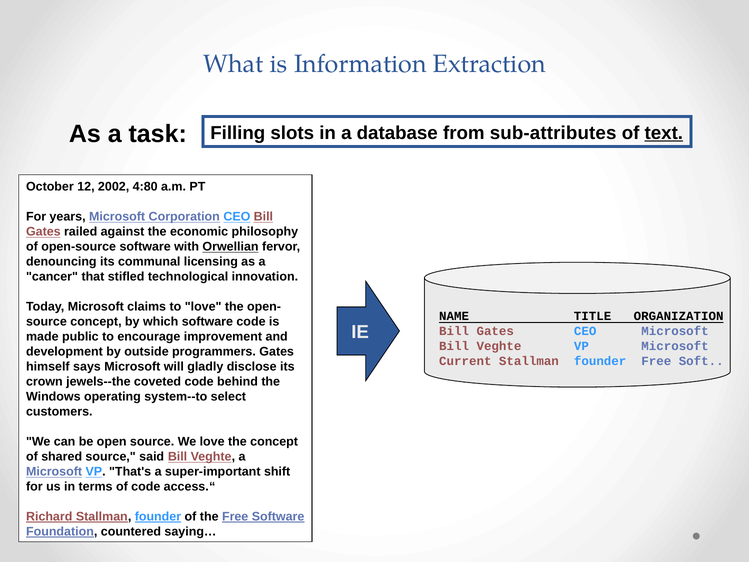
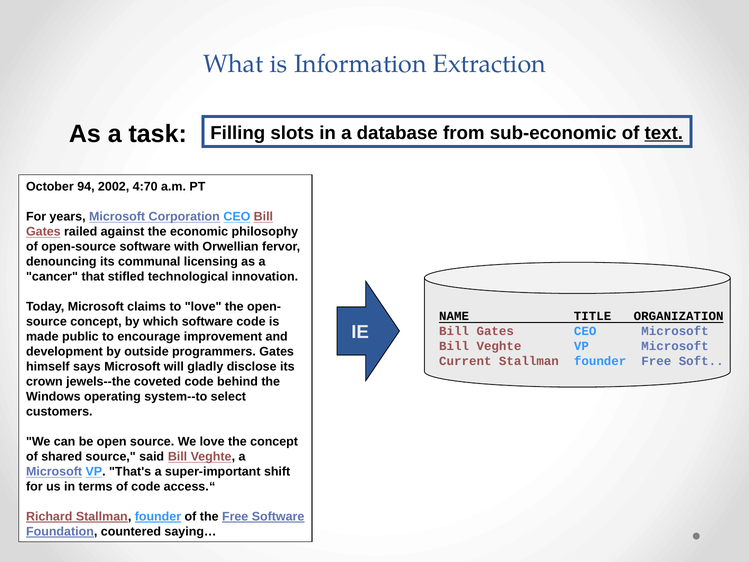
sub-attributes: sub-attributes -> sub-economic
12: 12 -> 94
4:80: 4:80 -> 4:70
Orwellian underline: present -> none
